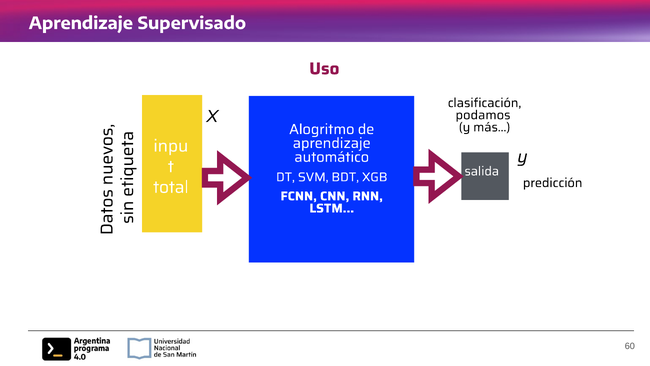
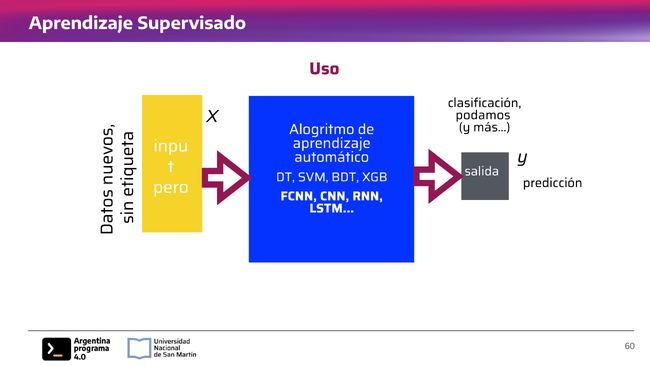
total: total -> pero
